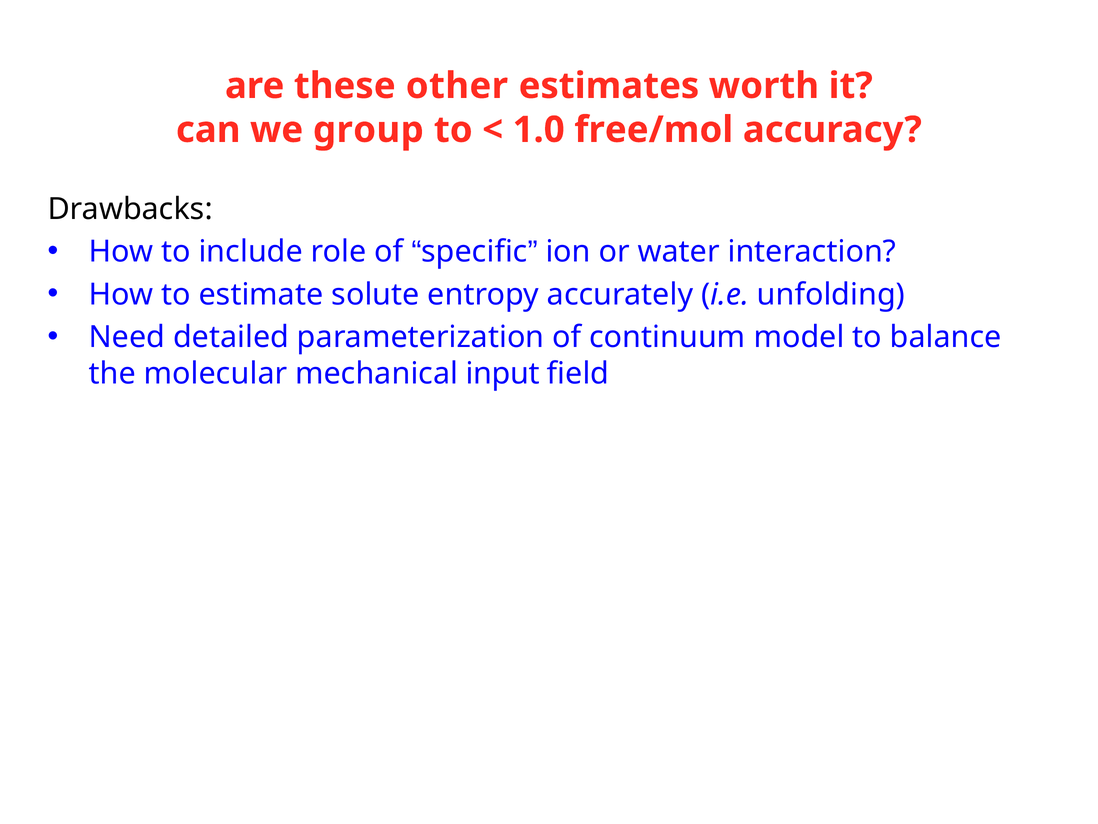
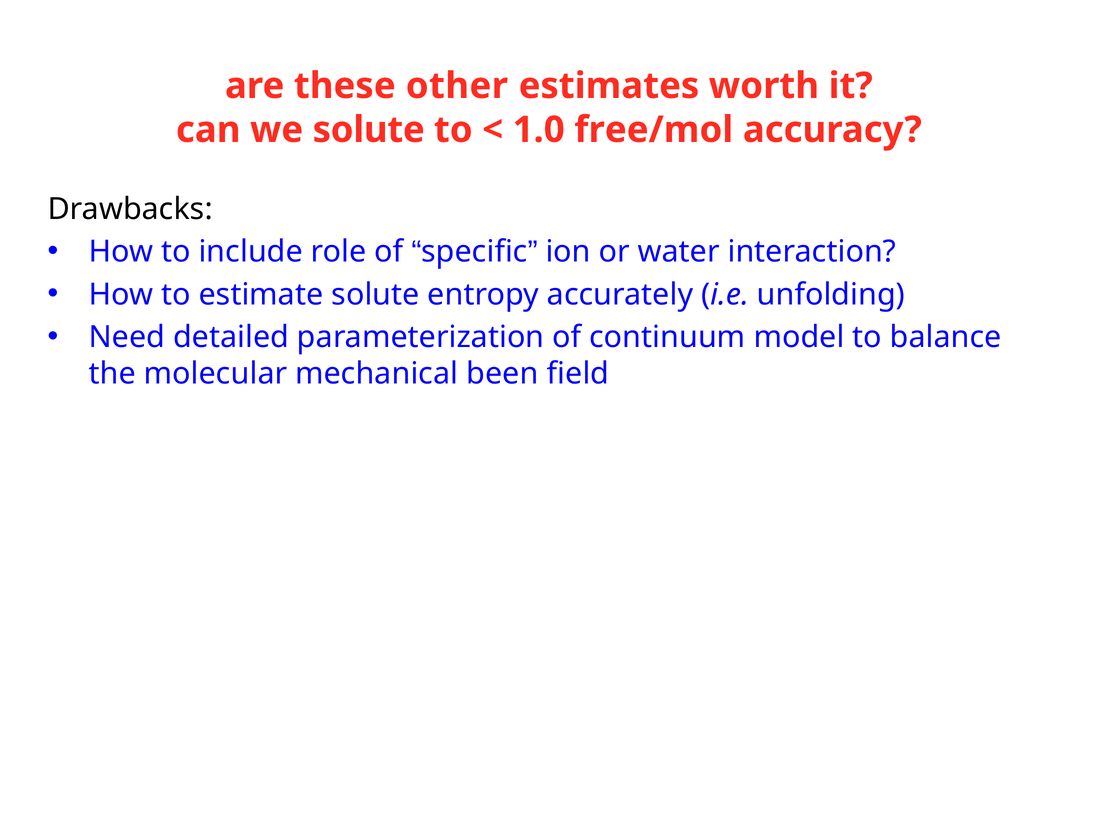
we group: group -> solute
input: input -> been
